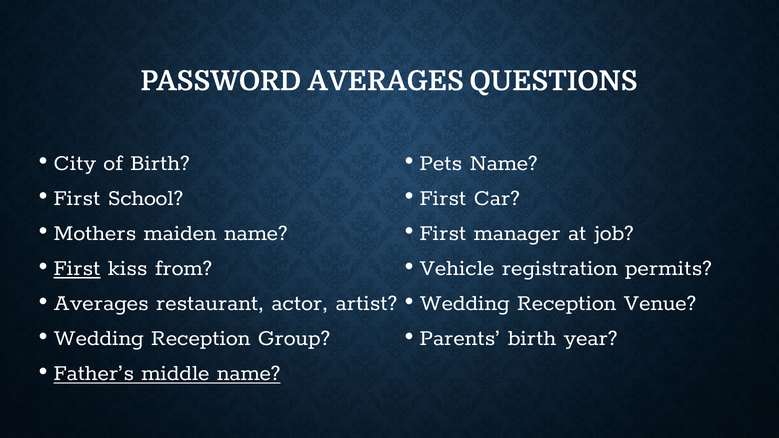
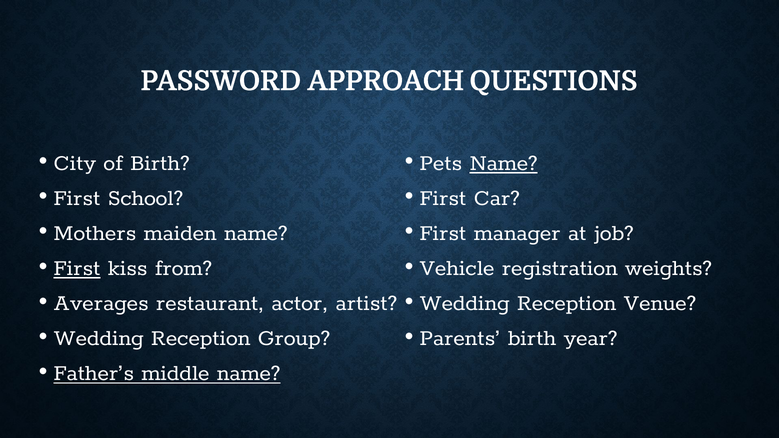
PASSWORD AVERAGES: AVERAGES -> APPROACH
Name at (503, 162) underline: none -> present
permits: permits -> weights
